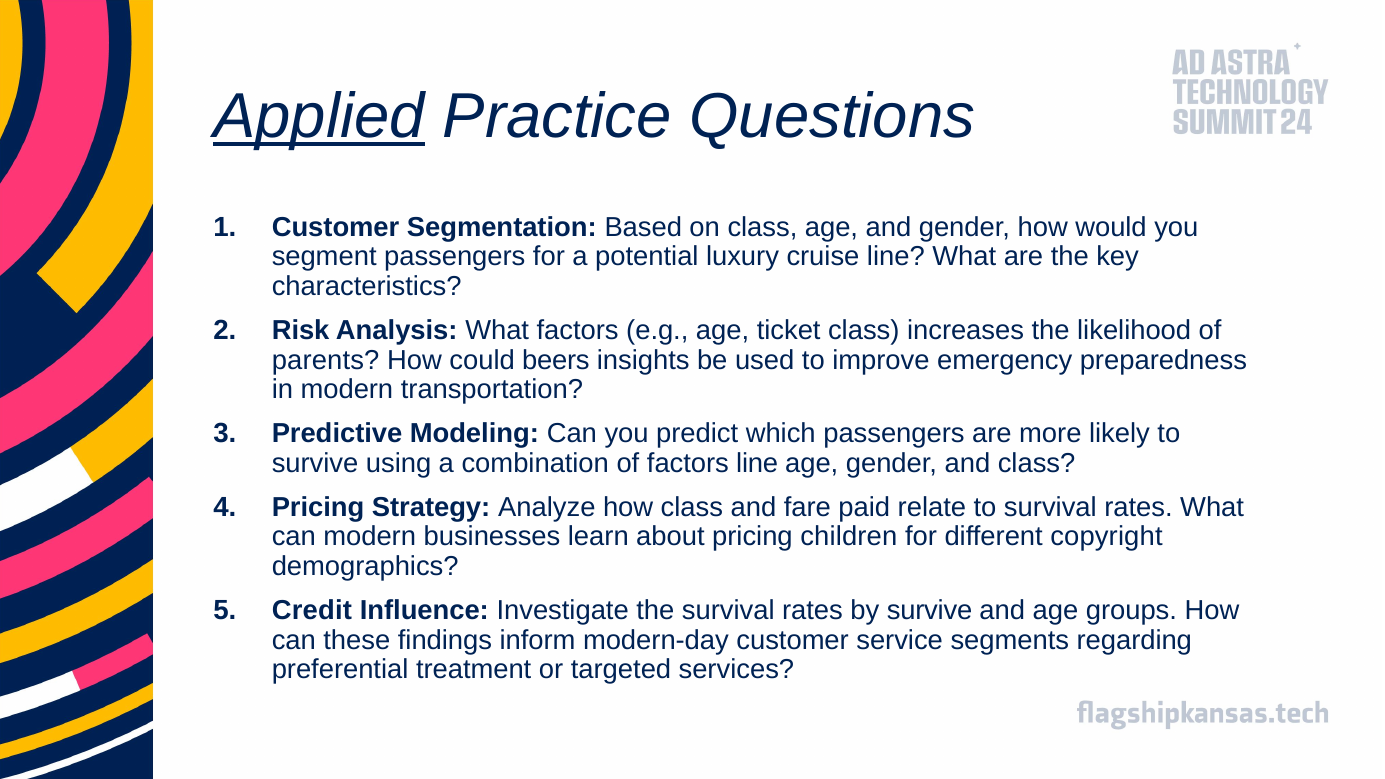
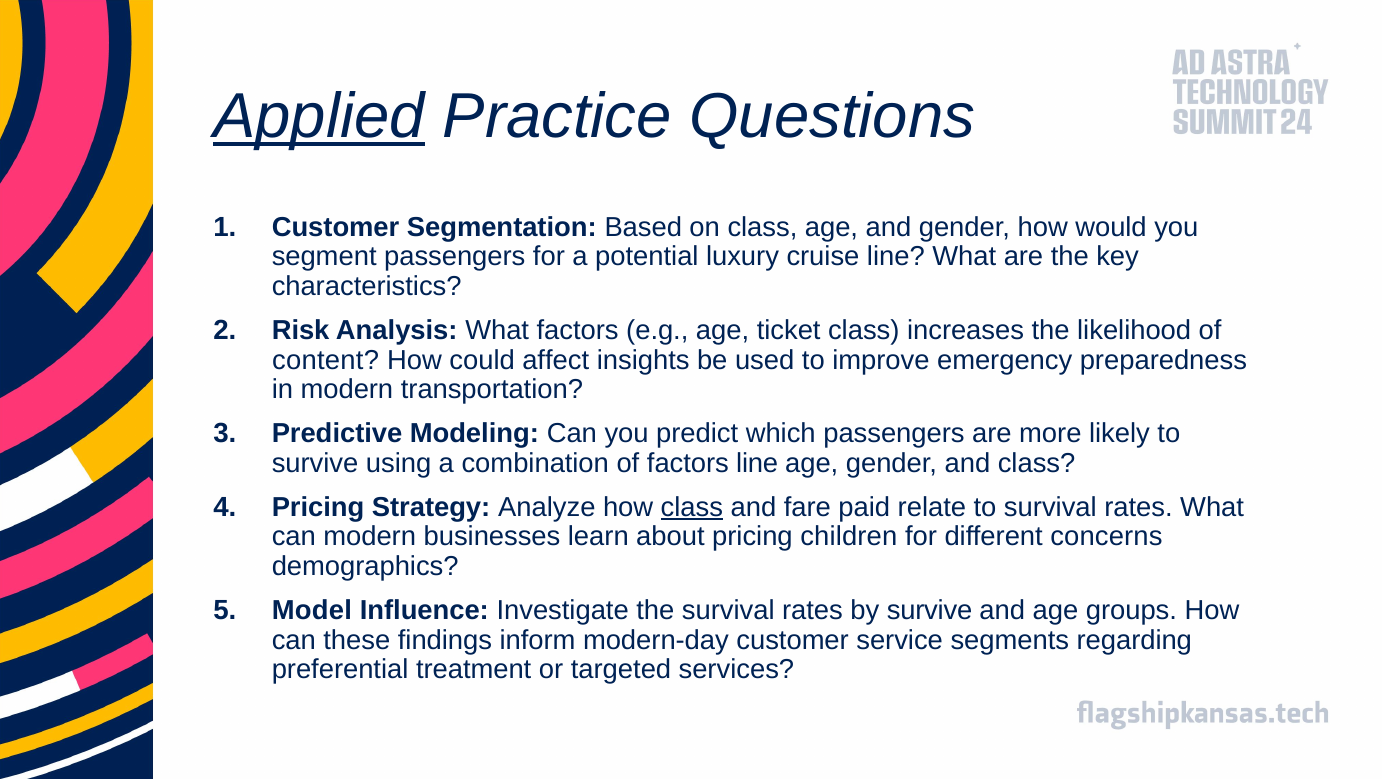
parents: parents -> content
beers: beers -> affect
class at (692, 507) underline: none -> present
copyright: copyright -> concerns
Credit: Credit -> Model
